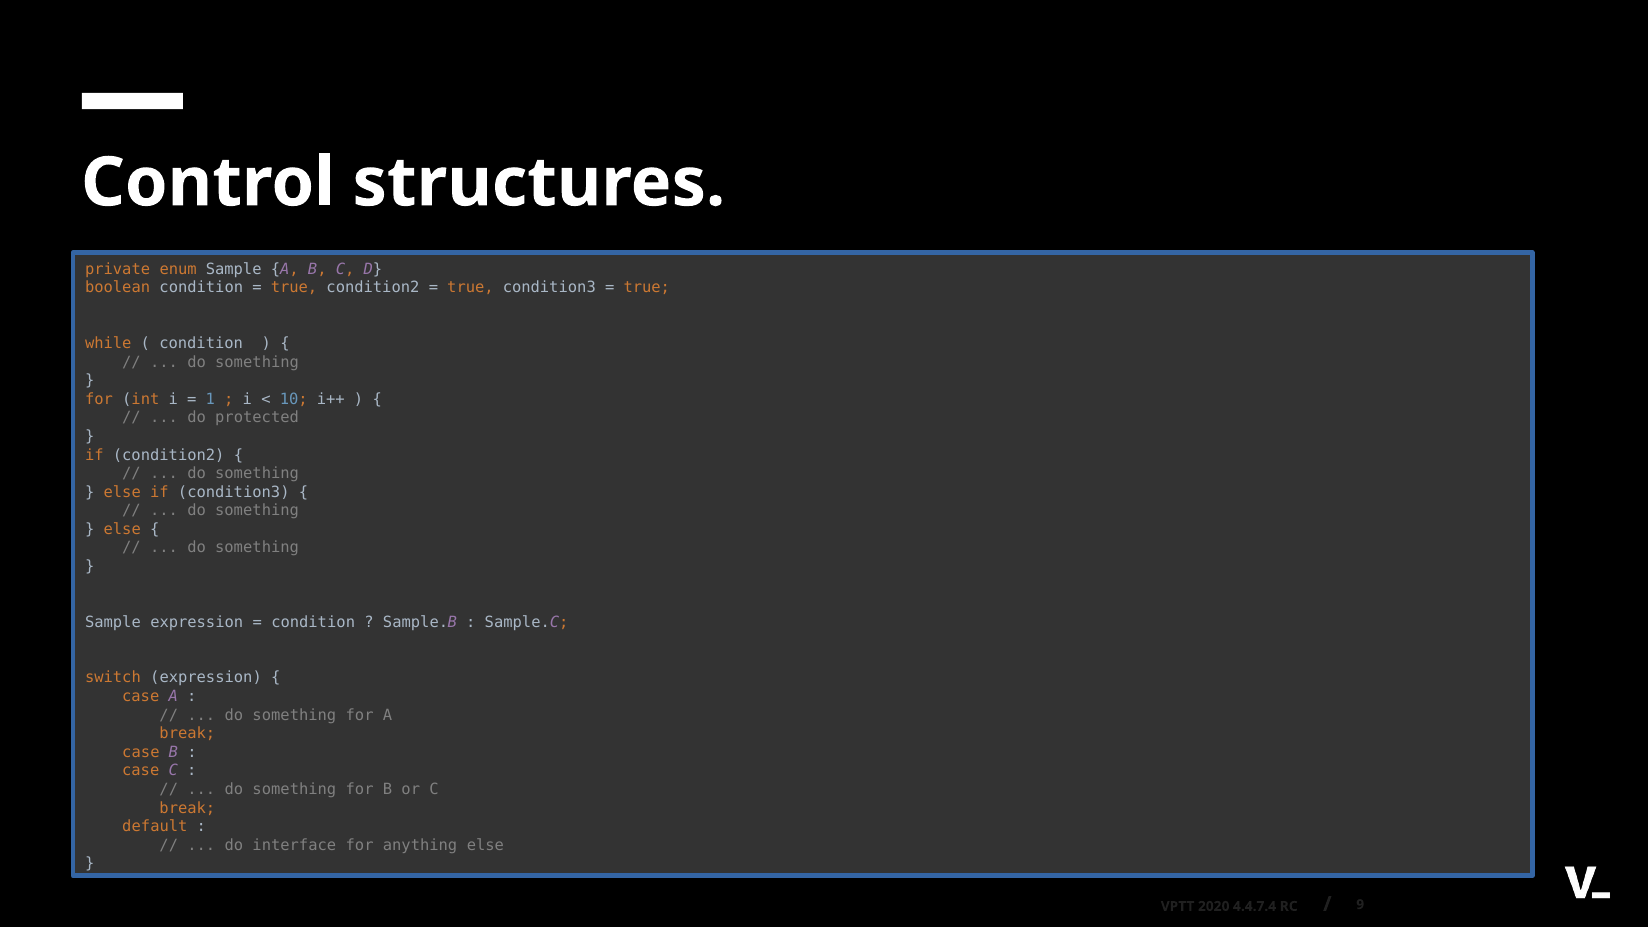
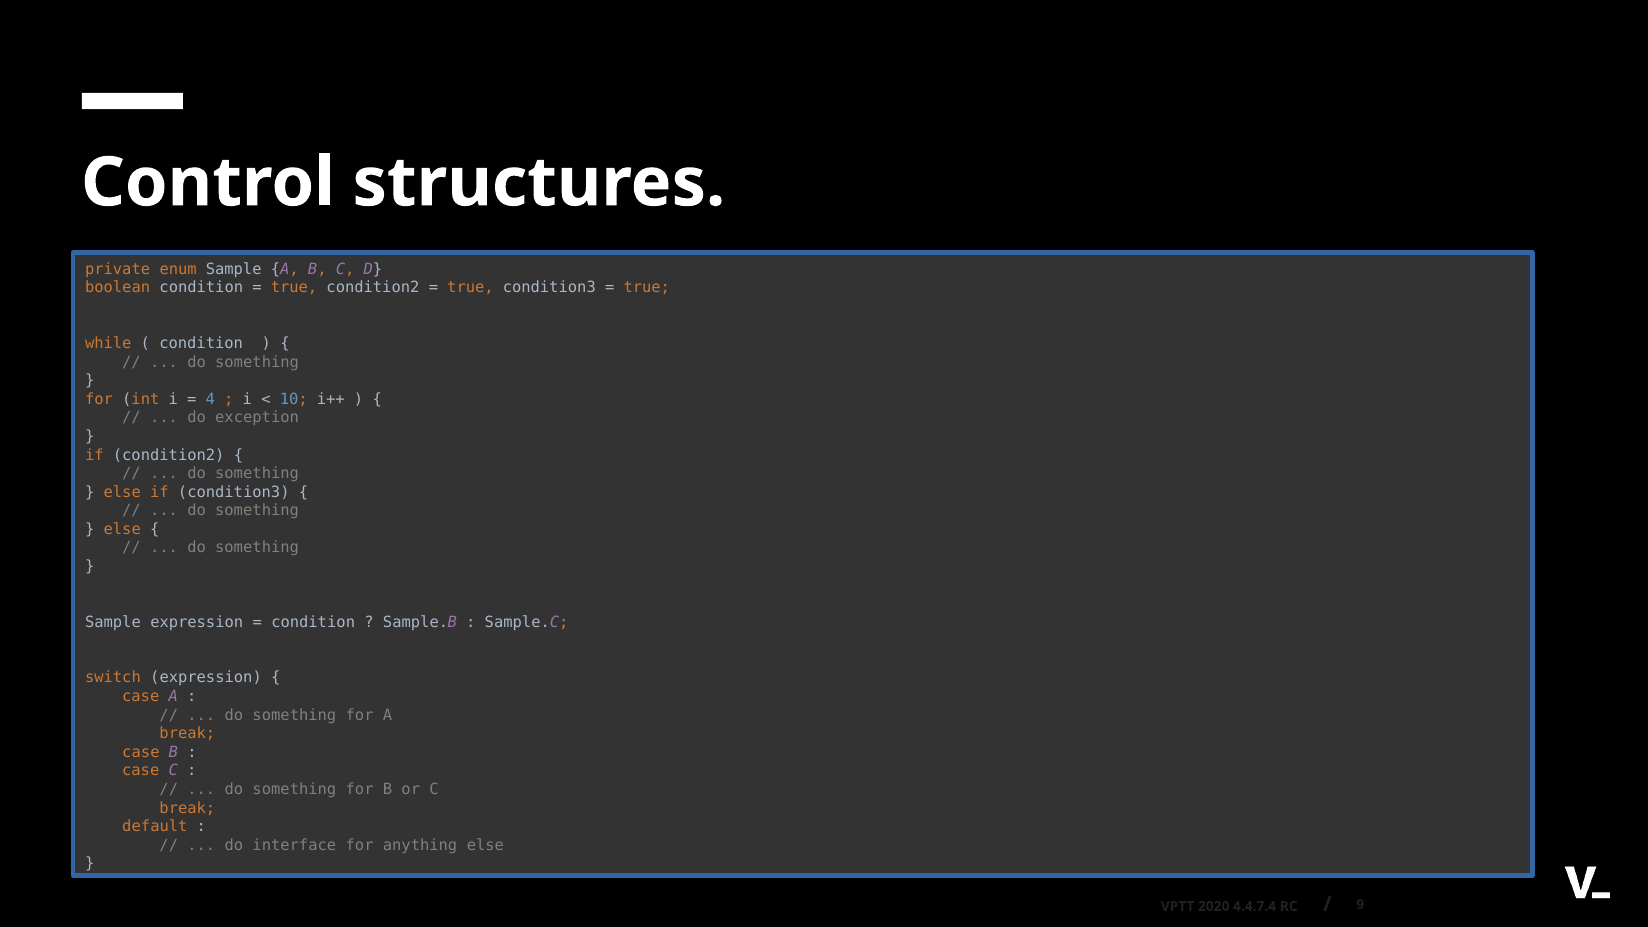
1: 1 -> 4
protected: protected -> exception
